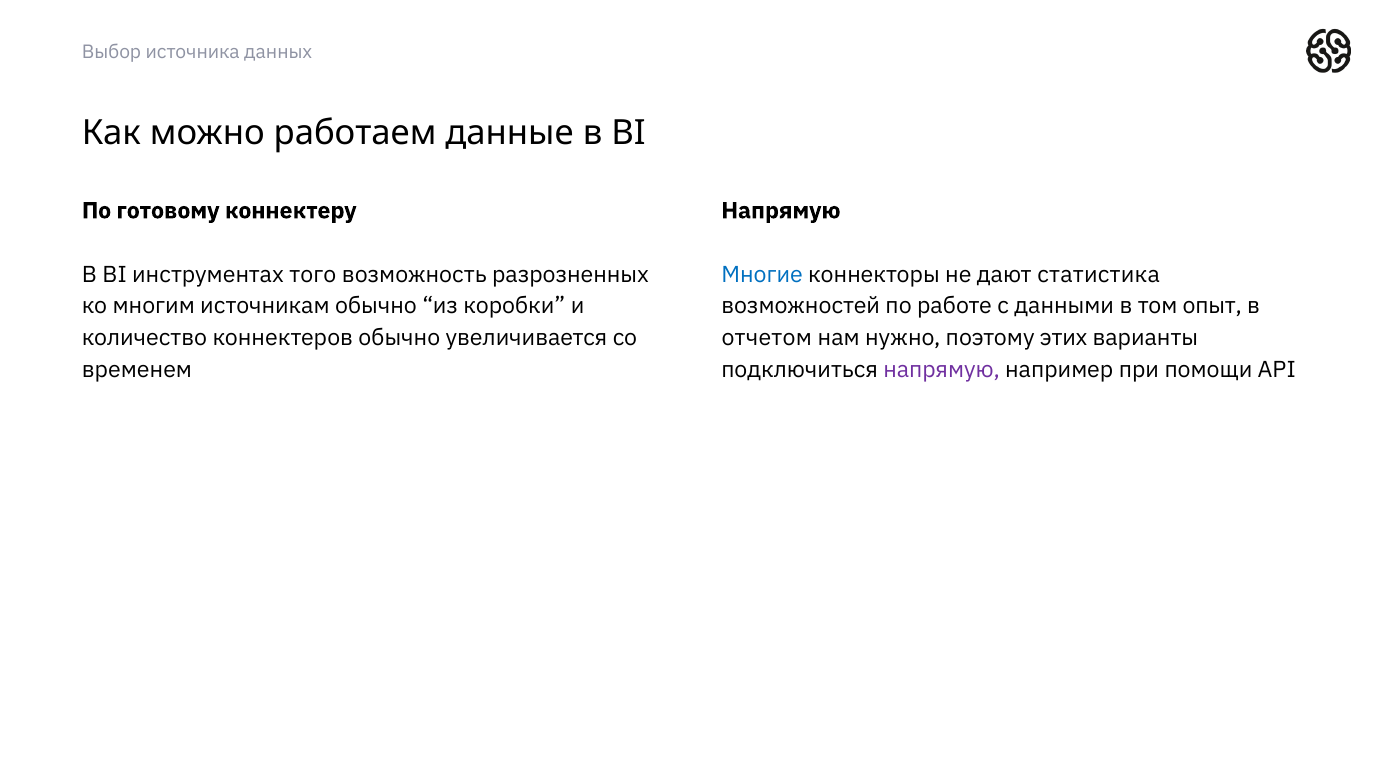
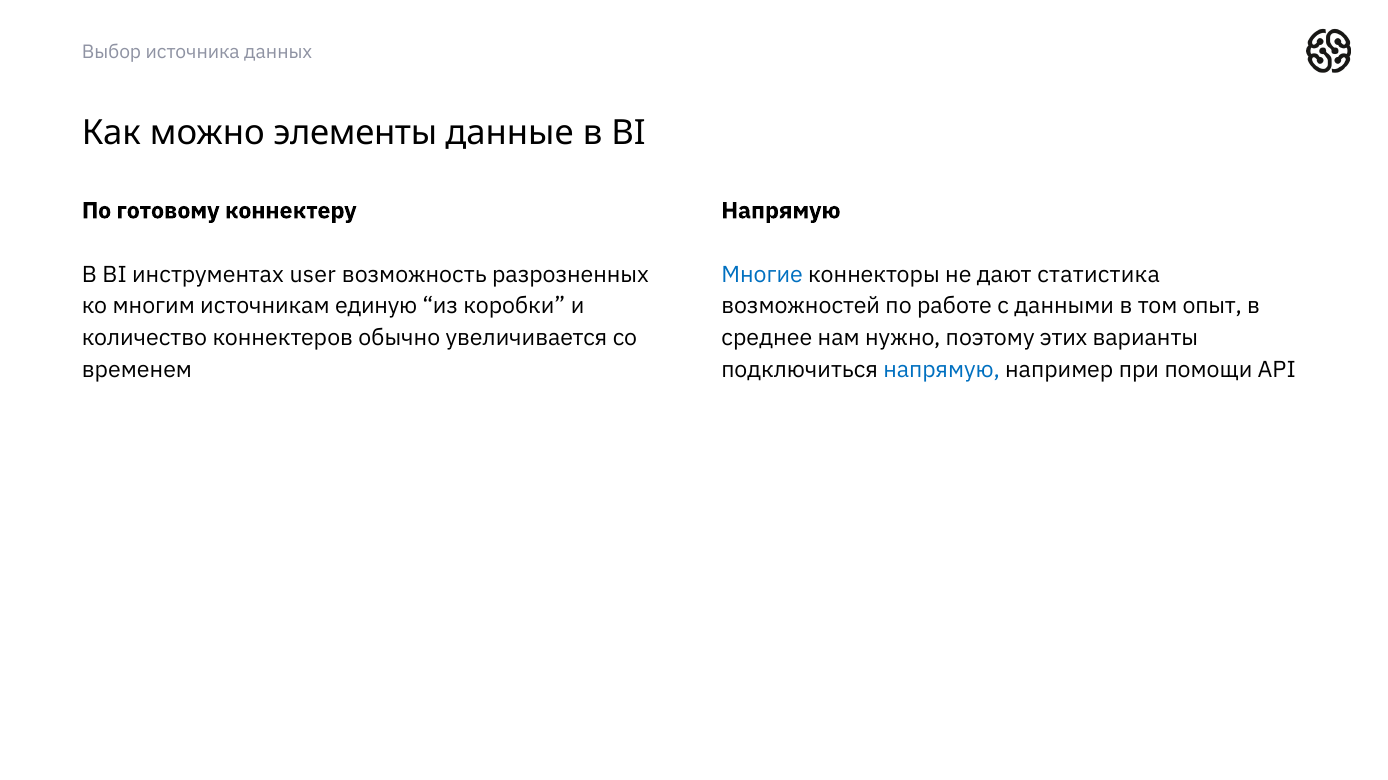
работаем: работаем -> элементы
того: того -> user
источникам обычно: обычно -> единую
отчетом: отчетом -> среднее
напрямую at (942, 370) colour: purple -> blue
